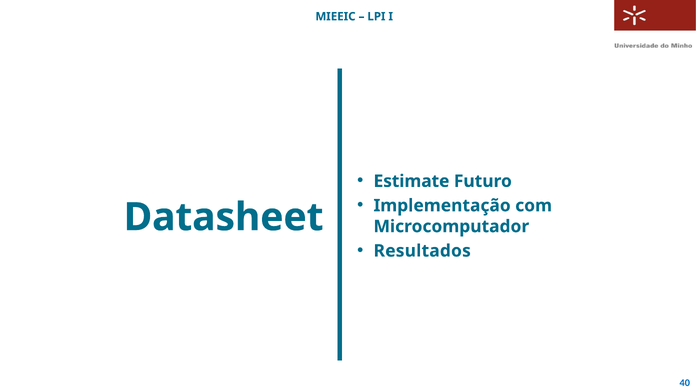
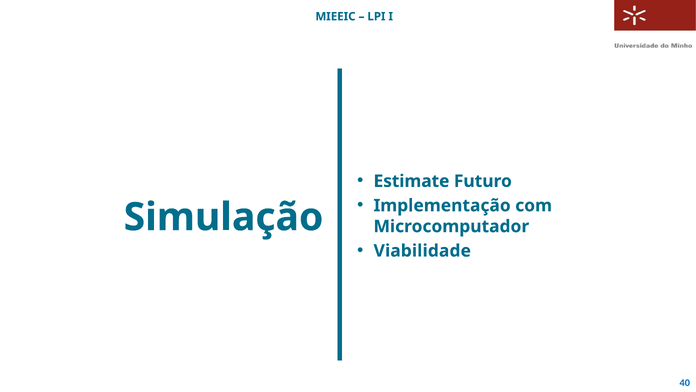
Datasheet: Datasheet -> Simulação
Resultados: Resultados -> Viabilidade
